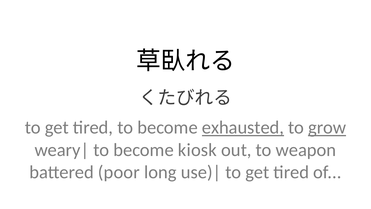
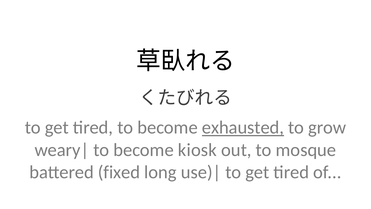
grow underline: present -> none
weapon: weapon -> mosque
poor: poor -> fixed
